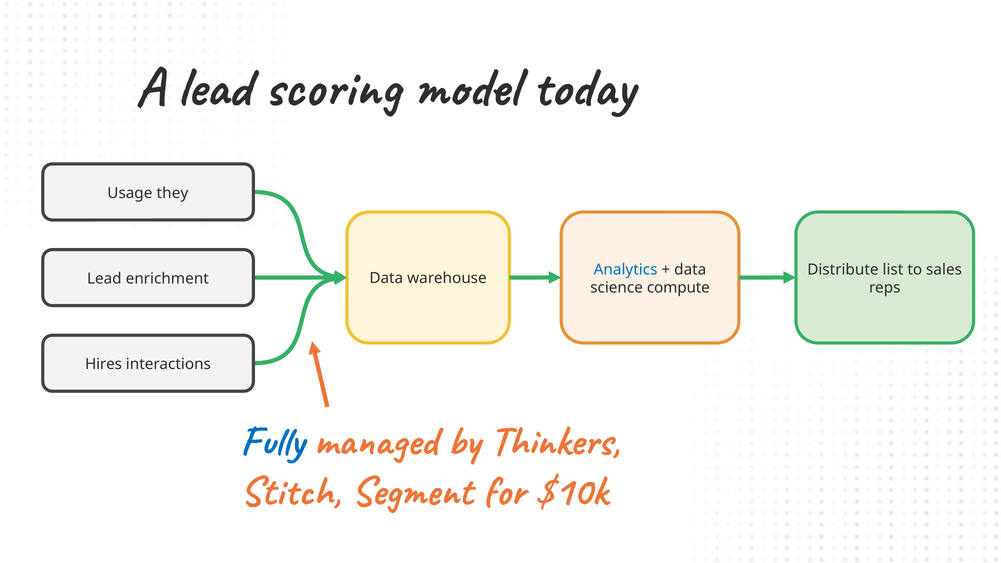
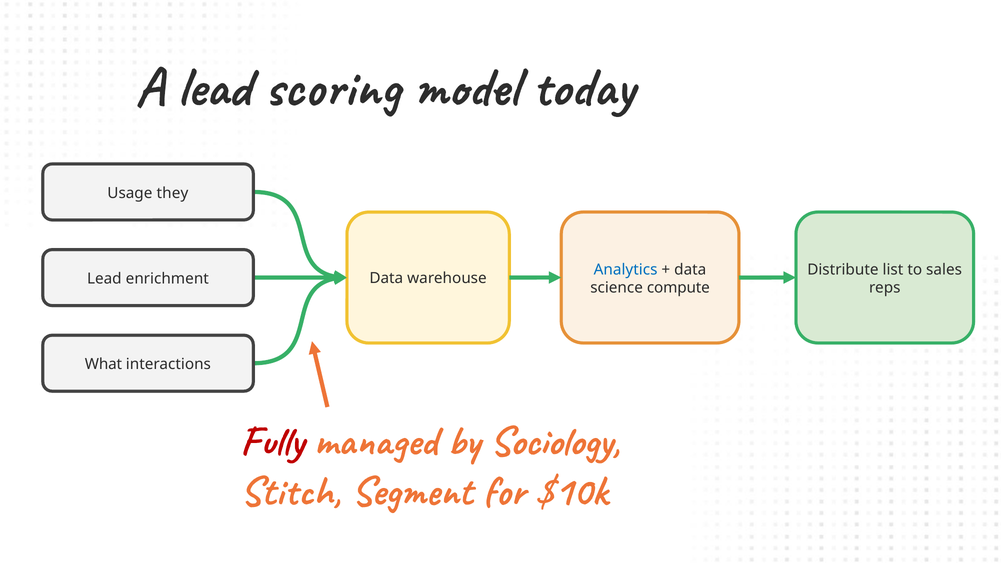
Hires: Hires -> What
Fully colour: blue -> red
Thinkers: Thinkers -> Sociology
